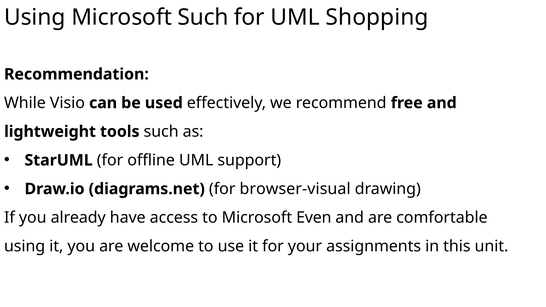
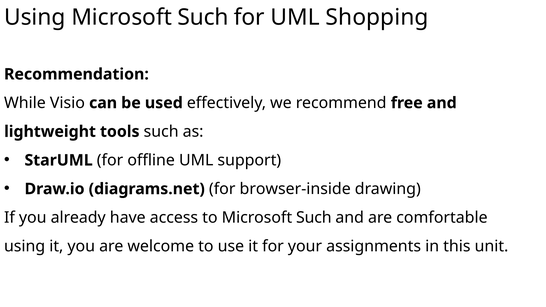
browser-visual: browser-visual -> browser-inside
to Microsoft Even: Even -> Such
